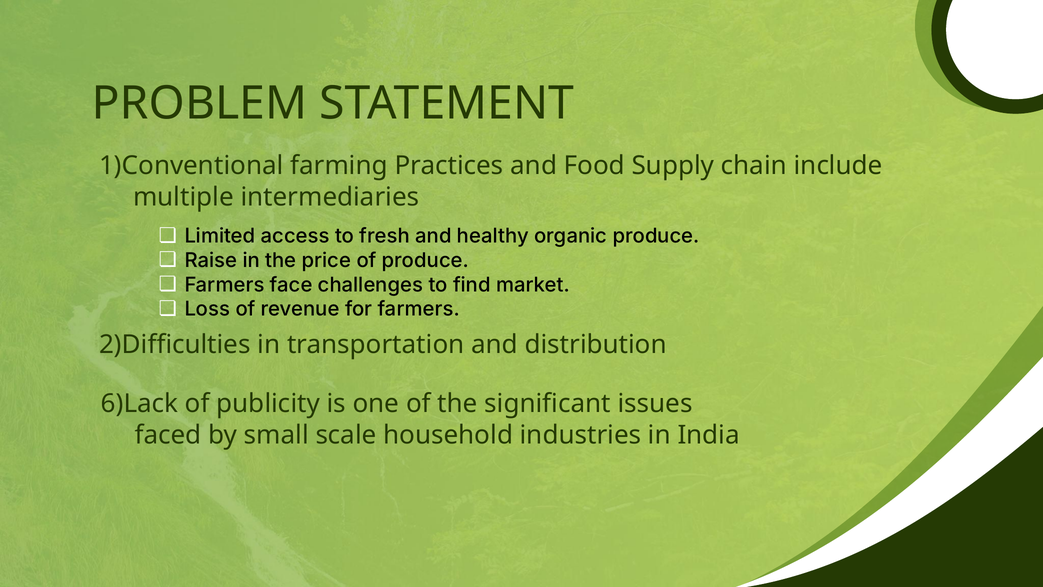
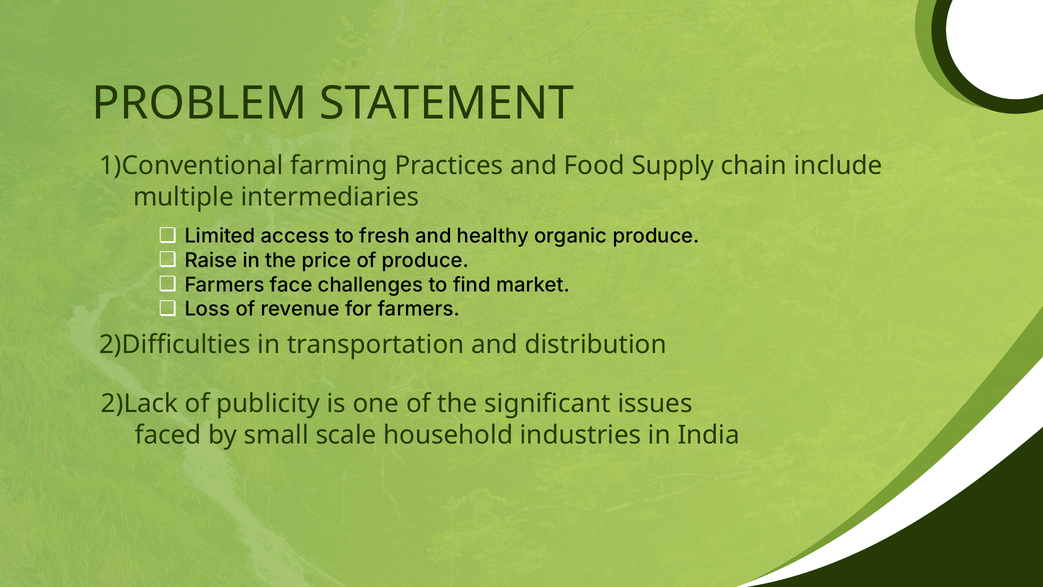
6)Lack: 6)Lack -> 2)Lack
